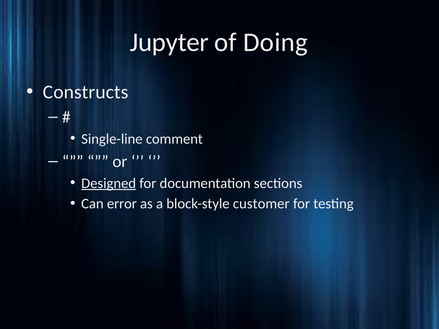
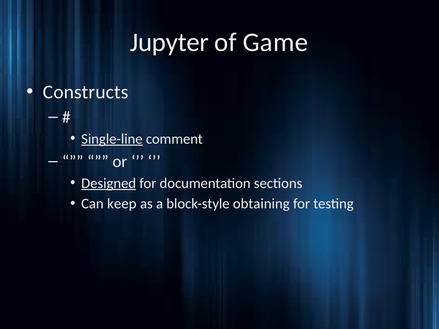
Doing: Doing -> Game
Single-line underline: none -> present
error: error -> keep
customer: customer -> obtaining
